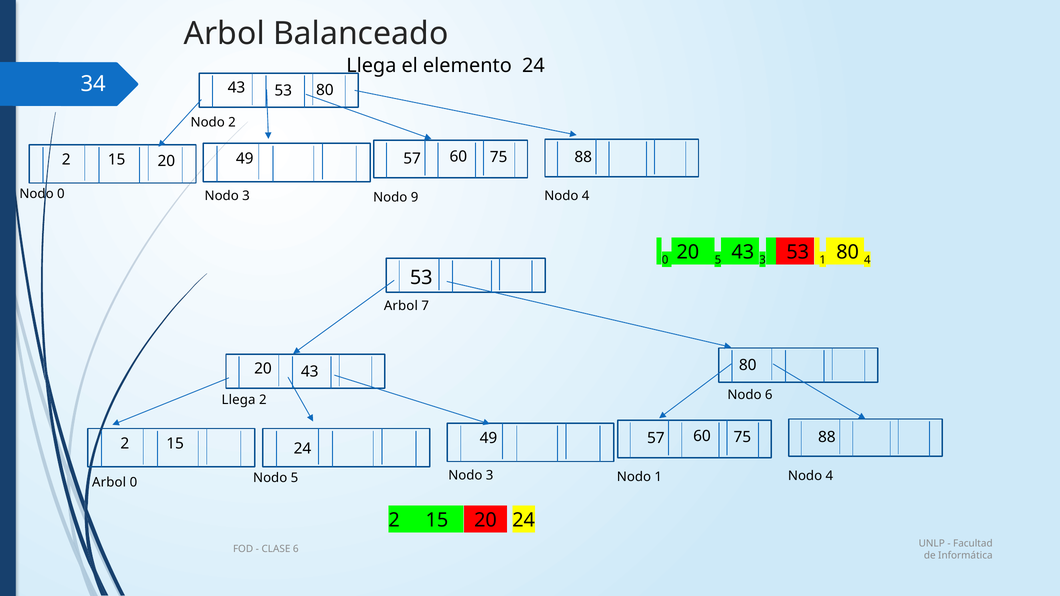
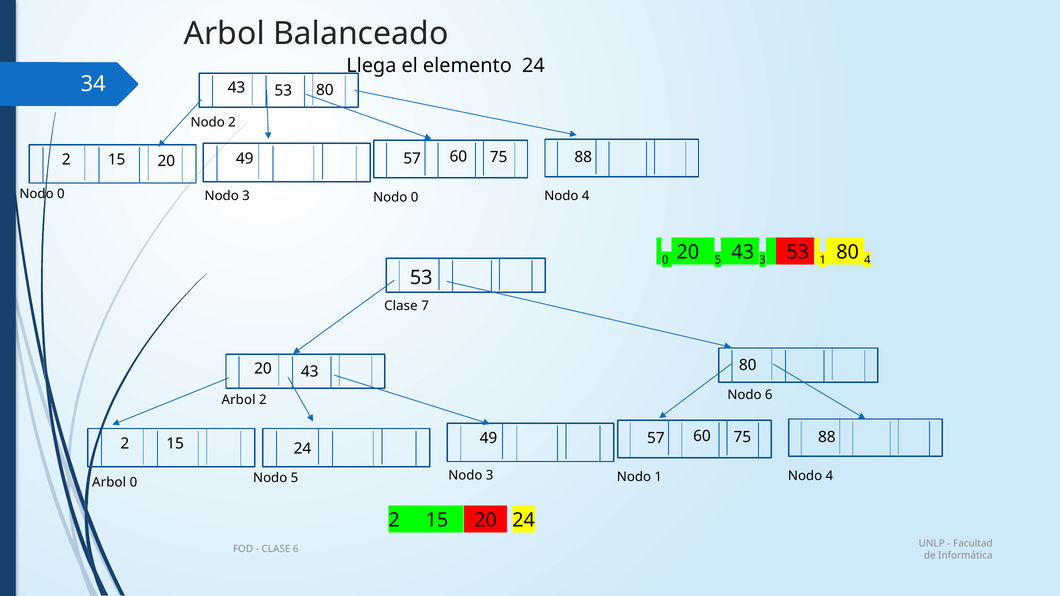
9 at (415, 197): 9 -> 0
Arbol at (401, 306): Arbol -> Clase
Llega at (239, 400): Llega -> Arbol
